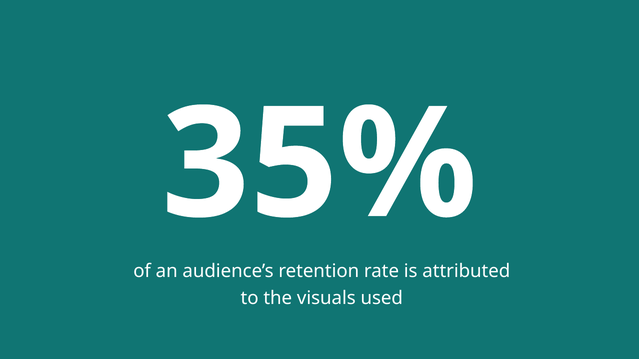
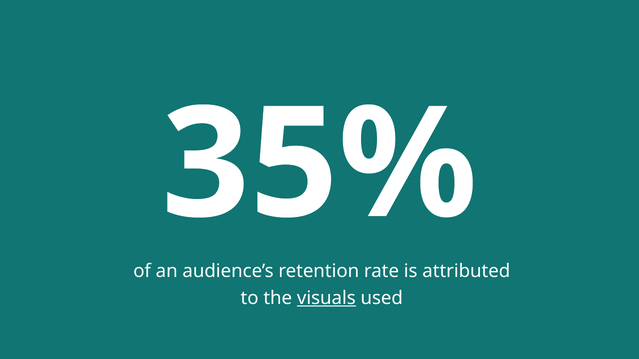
visuals underline: none -> present
